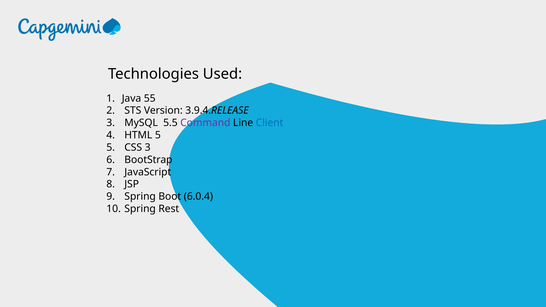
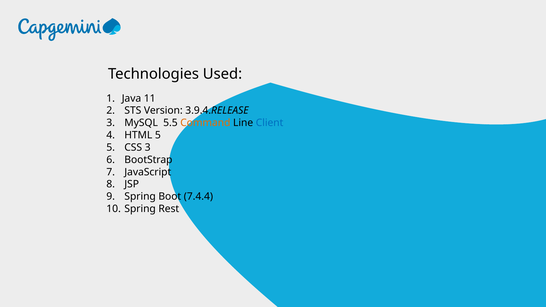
55: 55 -> 11
Command colour: purple -> orange
6.0.4: 6.0.4 -> 7.4.4
